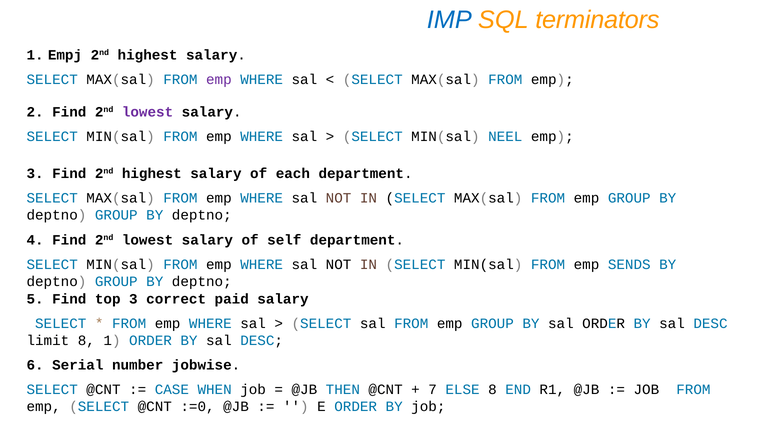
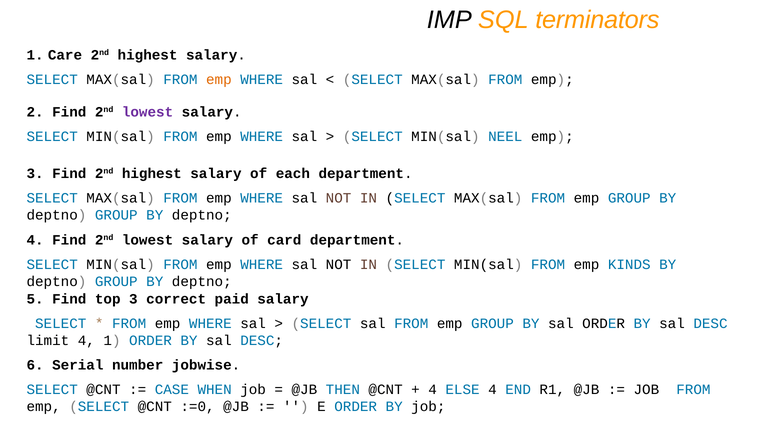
IMP colour: blue -> black
Empj: Empj -> Care
emp at (219, 80) colour: purple -> orange
self: self -> card
SENDS: SENDS -> KINDS
limit 8: 8 -> 4
7 at (433, 390): 7 -> 4
ELSE 8: 8 -> 4
